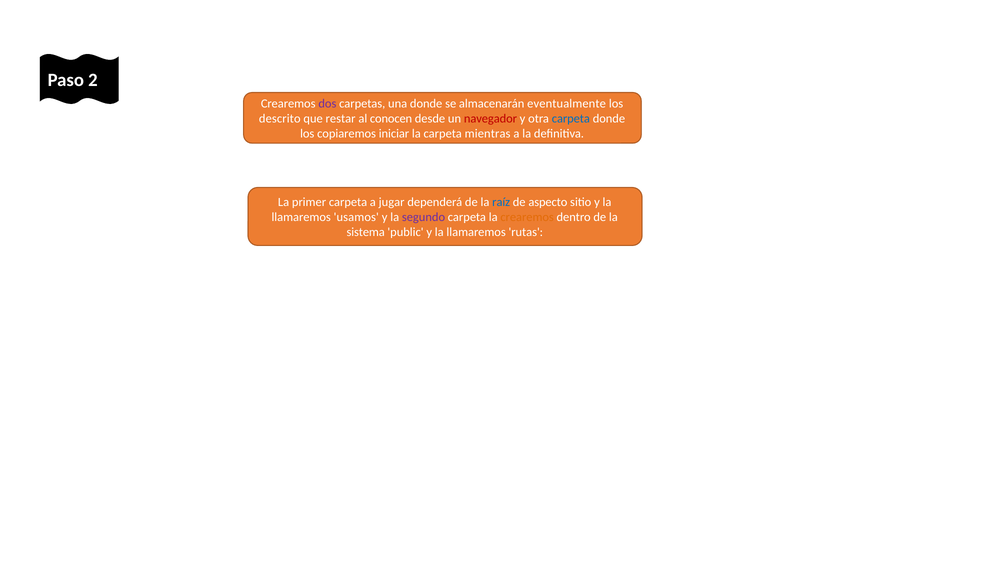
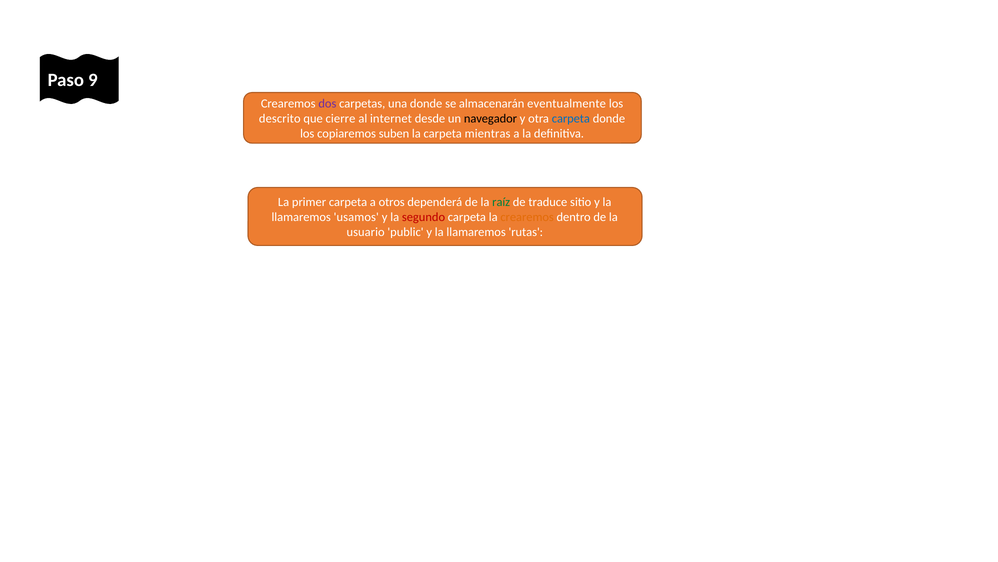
2: 2 -> 9
restar: restar -> cierre
conocen: conocen -> internet
navegador colour: red -> black
iniciar: iniciar -> suben
jugar: jugar -> otros
raíz colour: blue -> green
aspecto: aspecto -> traduce
segundo colour: purple -> red
sistema: sistema -> usuario
